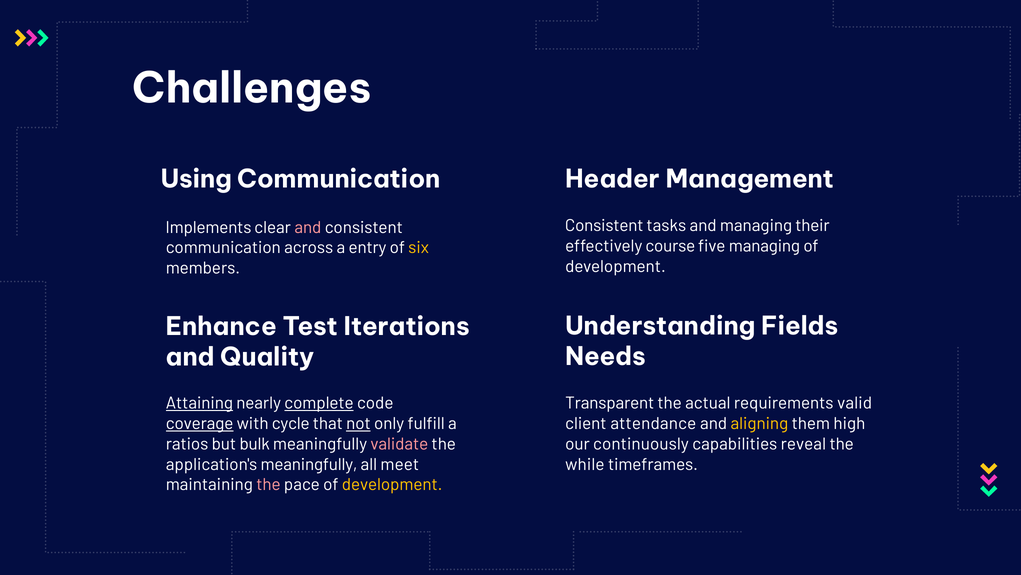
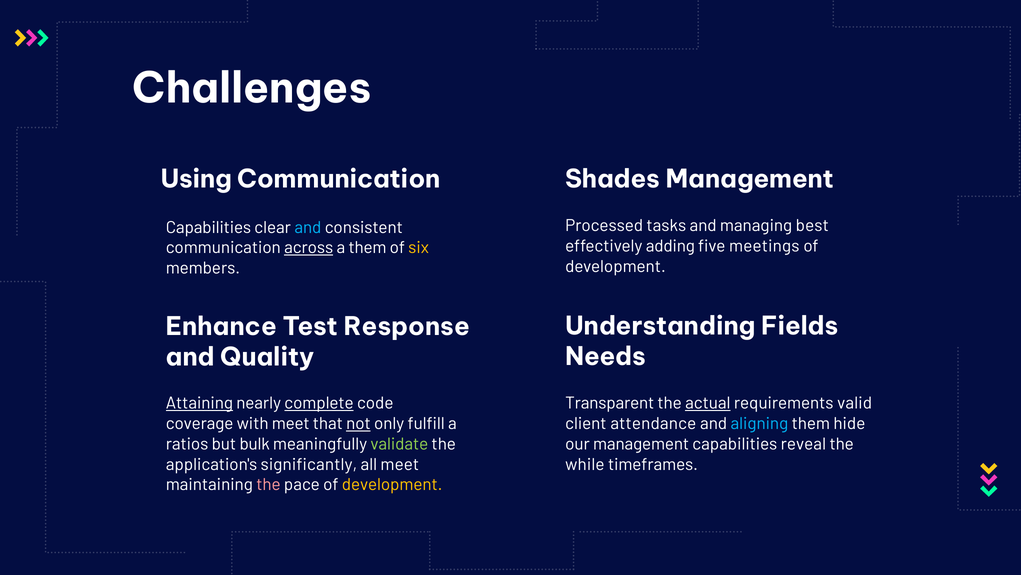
Header: Header -> Shades
Consistent at (604, 225): Consistent -> Processed
their: their -> best
Implements at (208, 227): Implements -> Capabilities
and at (308, 227) colour: pink -> light blue
course: course -> adding
five managing: managing -> meetings
across underline: none -> present
a entry: entry -> them
Iterations: Iterations -> Response
actual underline: none -> present
coverage underline: present -> none
with cycle: cycle -> meet
aligning colour: yellow -> light blue
high: high -> hide
validate colour: pink -> light green
our continuously: continuously -> management
application's meaningfully: meaningfully -> significantly
